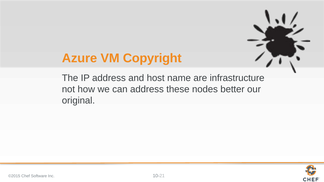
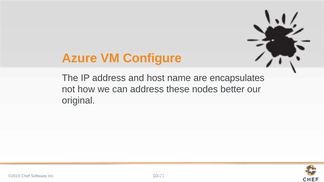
Copyright: Copyright -> Configure
infrastructure: infrastructure -> encapsulates
